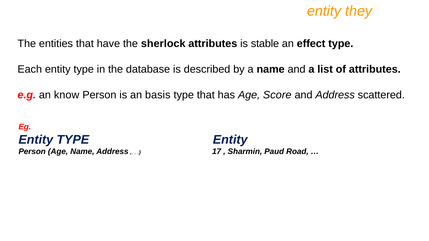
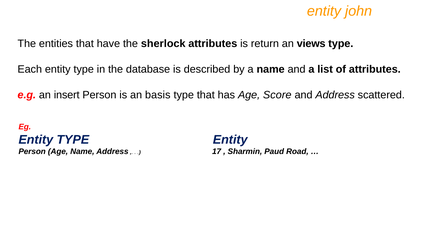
they: they -> john
stable: stable -> return
effect: effect -> views
know: know -> insert
